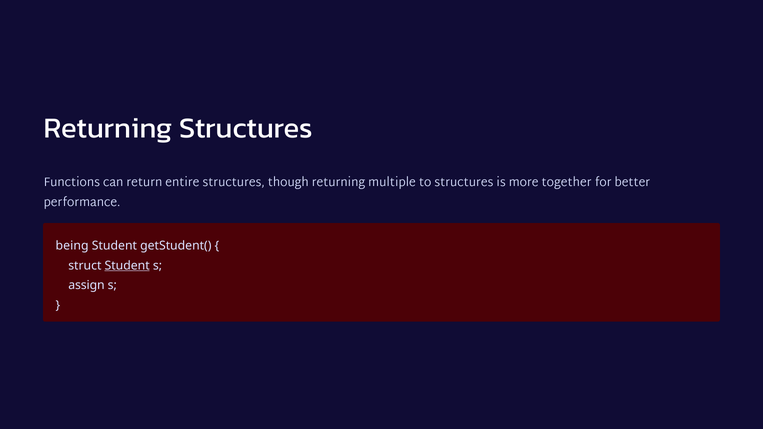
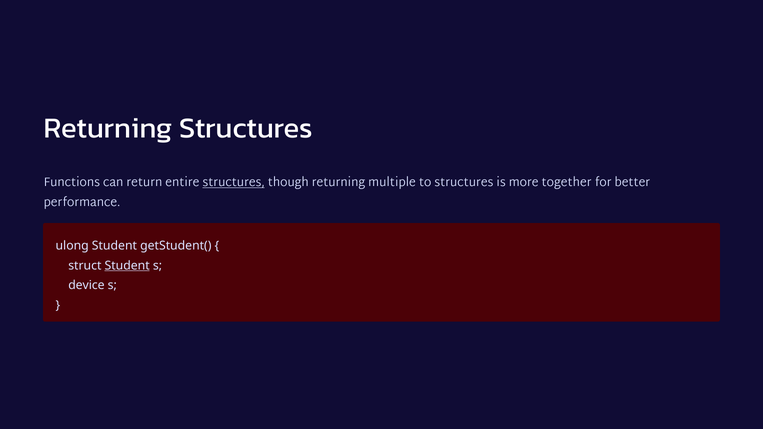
structures at (234, 182) underline: none -> present
being: being -> ulong
assign: assign -> device
